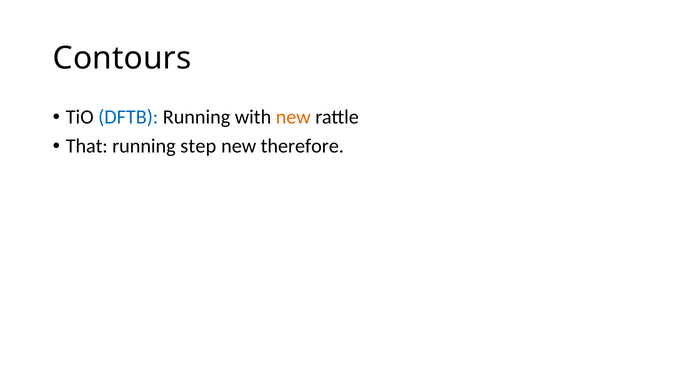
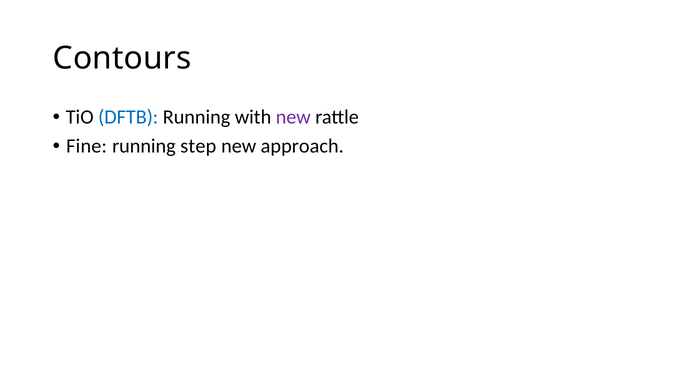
new at (293, 117) colour: orange -> purple
That: That -> Fine
therefore: therefore -> approach
